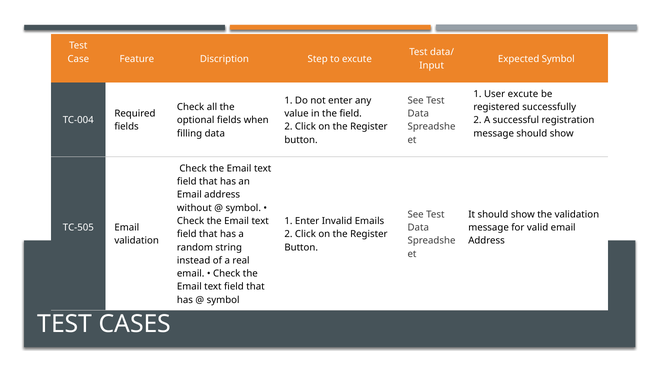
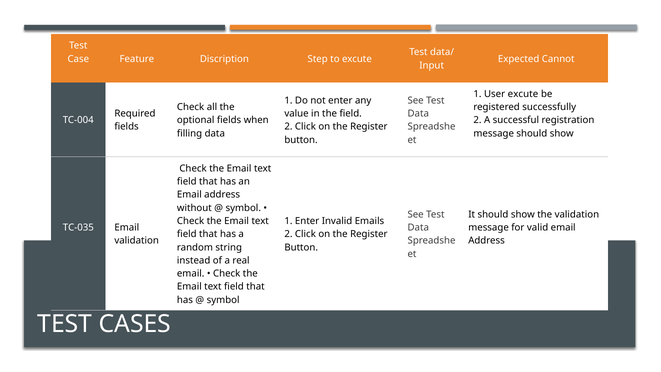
Expected Symbol: Symbol -> Cannot
TC-505: TC-505 -> TC-035
